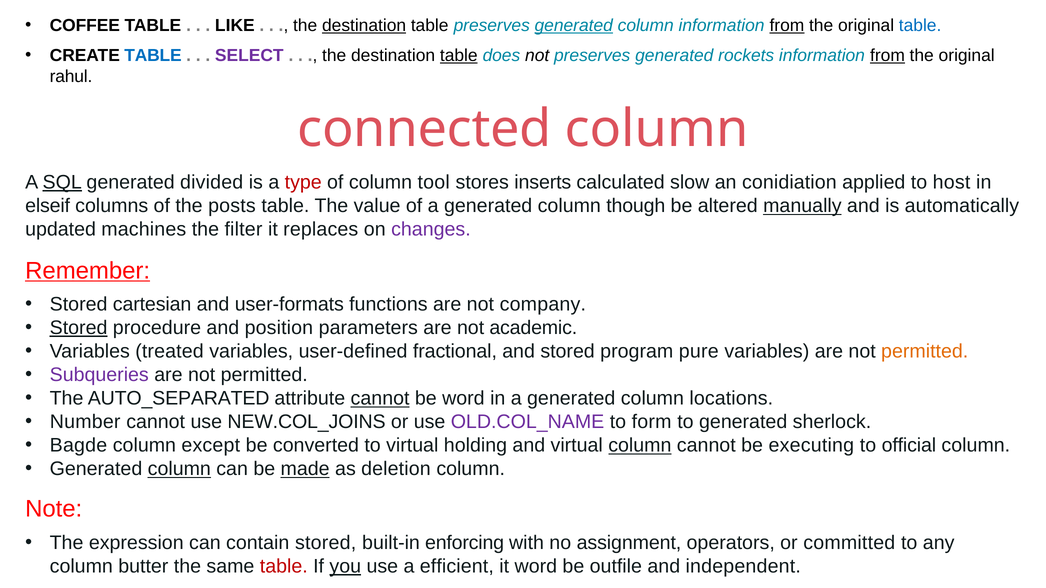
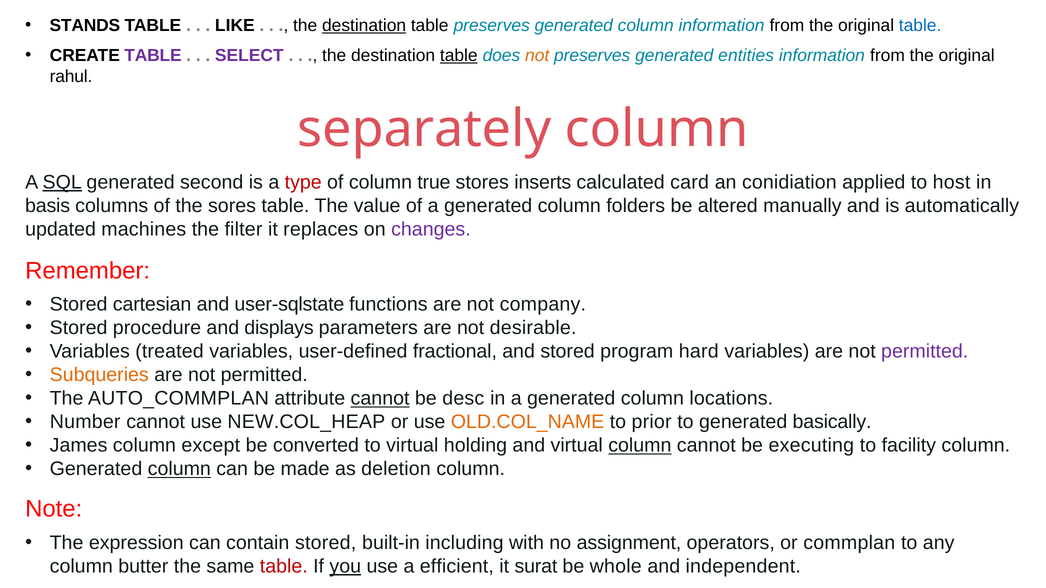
COFFEE: COFFEE -> STANDS
generated at (574, 26) underline: present -> none
from at (787, 26) underline: present -> none
TABLE at (153, 56) colour: blue -> purple
not at (537, 56) colour: black -> orange
rockets: rockets -> entities
from at (887, 56) underline: present -> none
connected: connected -> separately
divided: divided -> second
tool: tool -> true
slow: slow -> card
elseif: elseif -> basis
posts: posts -> sores
though: though -> folders
manually underline: present -> none
Remember underline: present -> none
user-formats: user-formats -> user-sqlstate
Stored at (79, 328) underline: present -> none
position: position -> displays
academic: academic -> desirable
pure: pure -> hard
permitted at (925, 352) colour: orange -> purple
Subqueries colour: purple -> orange
AUTO_SEPARATED: AUTO_SEPARATED -> AUTO_COMMPLAN
be word: word -> desc
NEW.COL_JOINS: NEW.COL_JOINS -> NEW.COL_HEAP
OLD.COL_NAME colour: purple -> orange
form: form -> prior
sherlock: sherlock -> basically
Bagde: Bagde -> James
official: official -> facility
made underline: present -> none
enforcing: enforcing -> including
committed: committed -> commplan
it word: word -> surat
outfile: outfile -> whole
